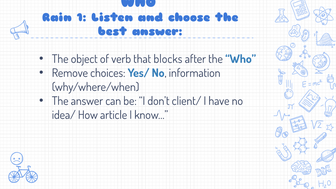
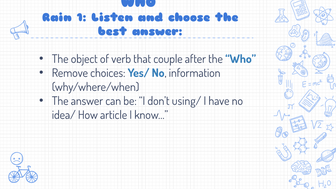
blocks: blocks -> couple
client/: client/ -> using/
